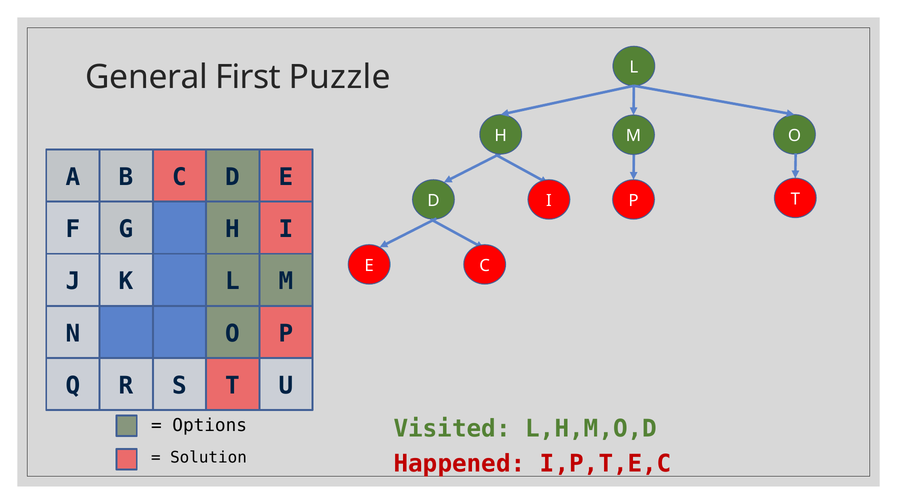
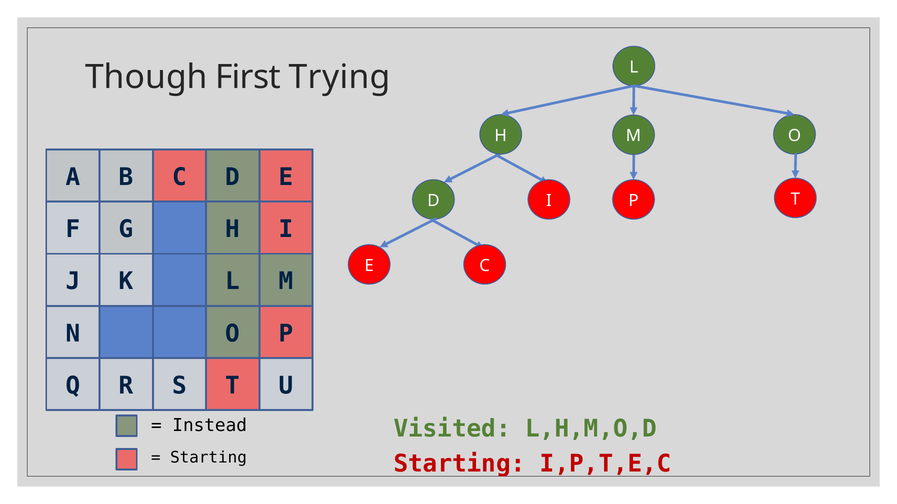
General: General -> Though
Puzzle: Puzzle -> Trying
Options: Options -> Instead
Solution at (208, 458): Solution -> Starting
Happened at (459, 464): Happened -> Starting
